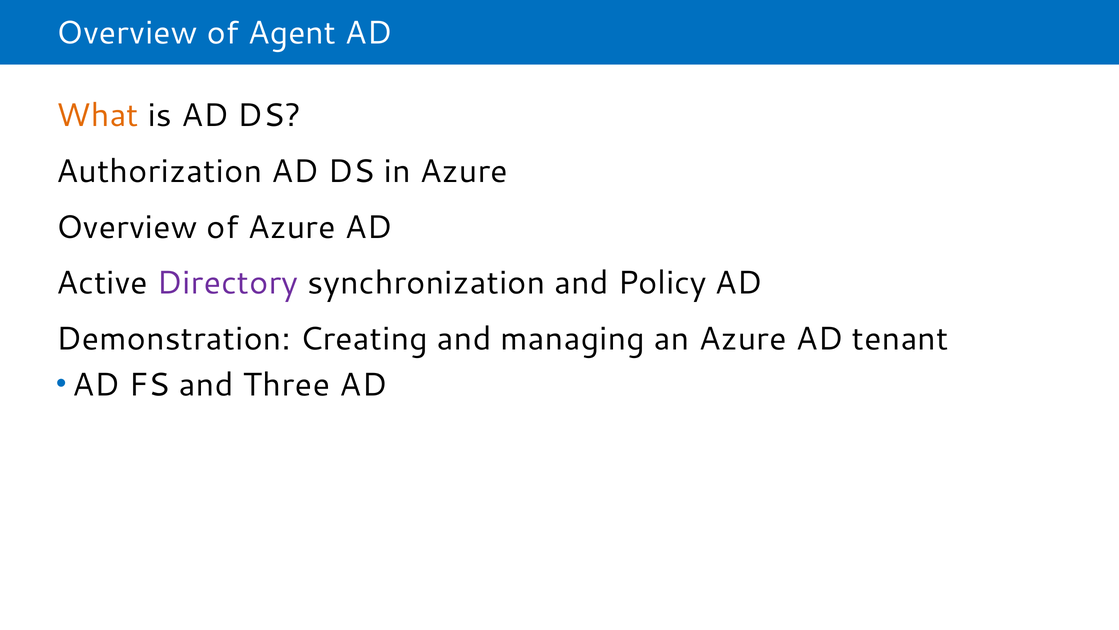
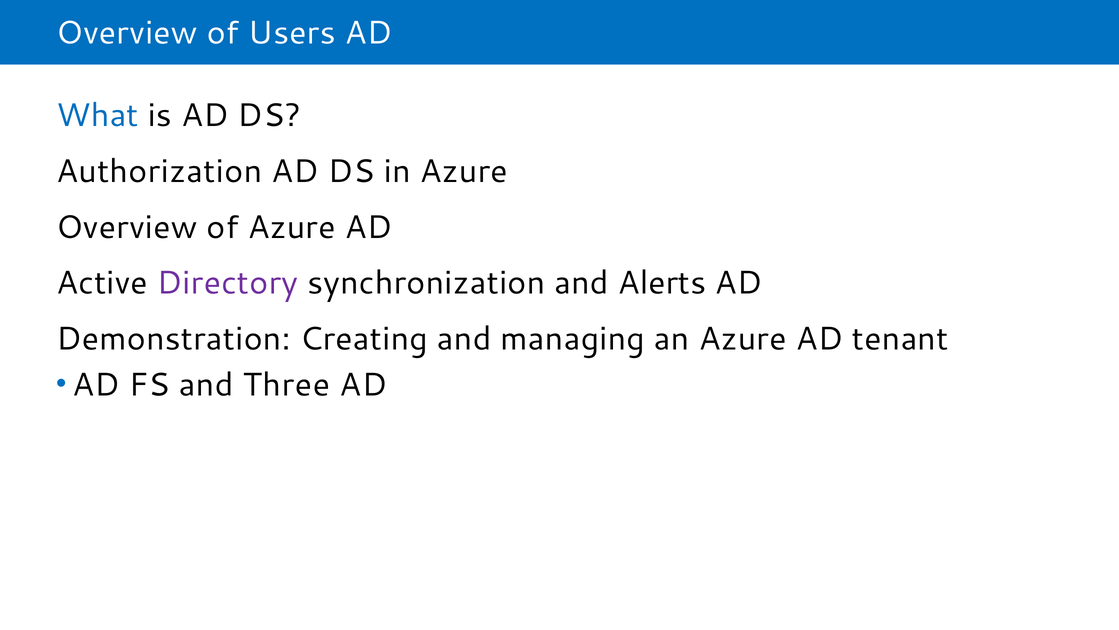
Agent: Agent -> Users
What colour: orange -> blue
Policy: Policy -> Alerts
